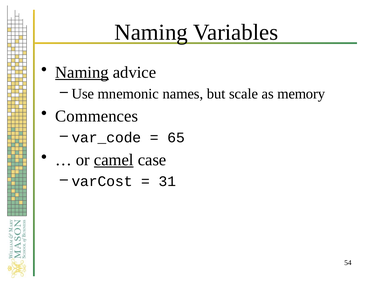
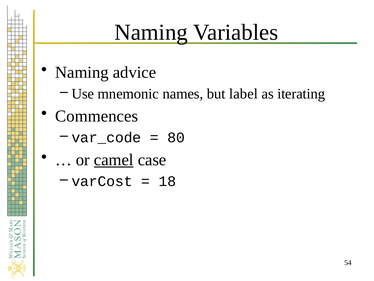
Naming at (82, 72) underline: present -> none
scale: scale -> label
memory: memory -> iterating
65: 65 -> 80
31: 31 -> 18
